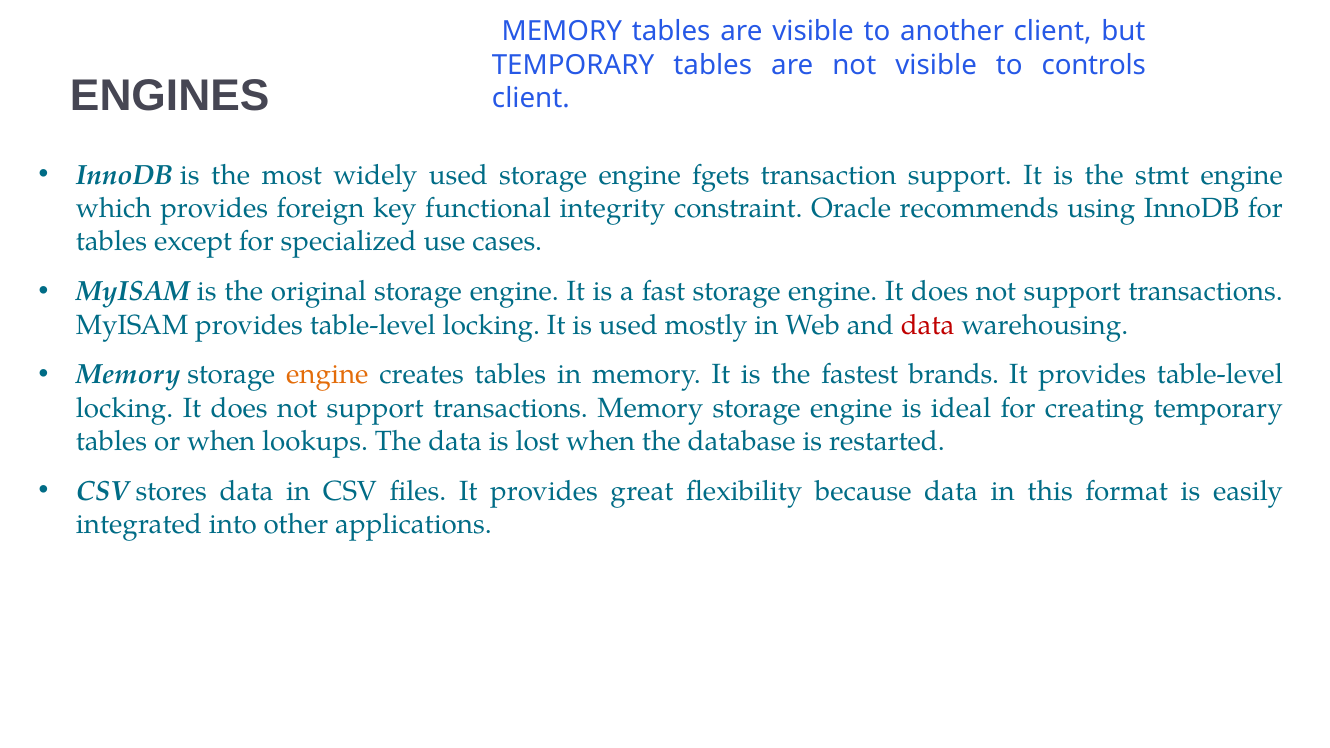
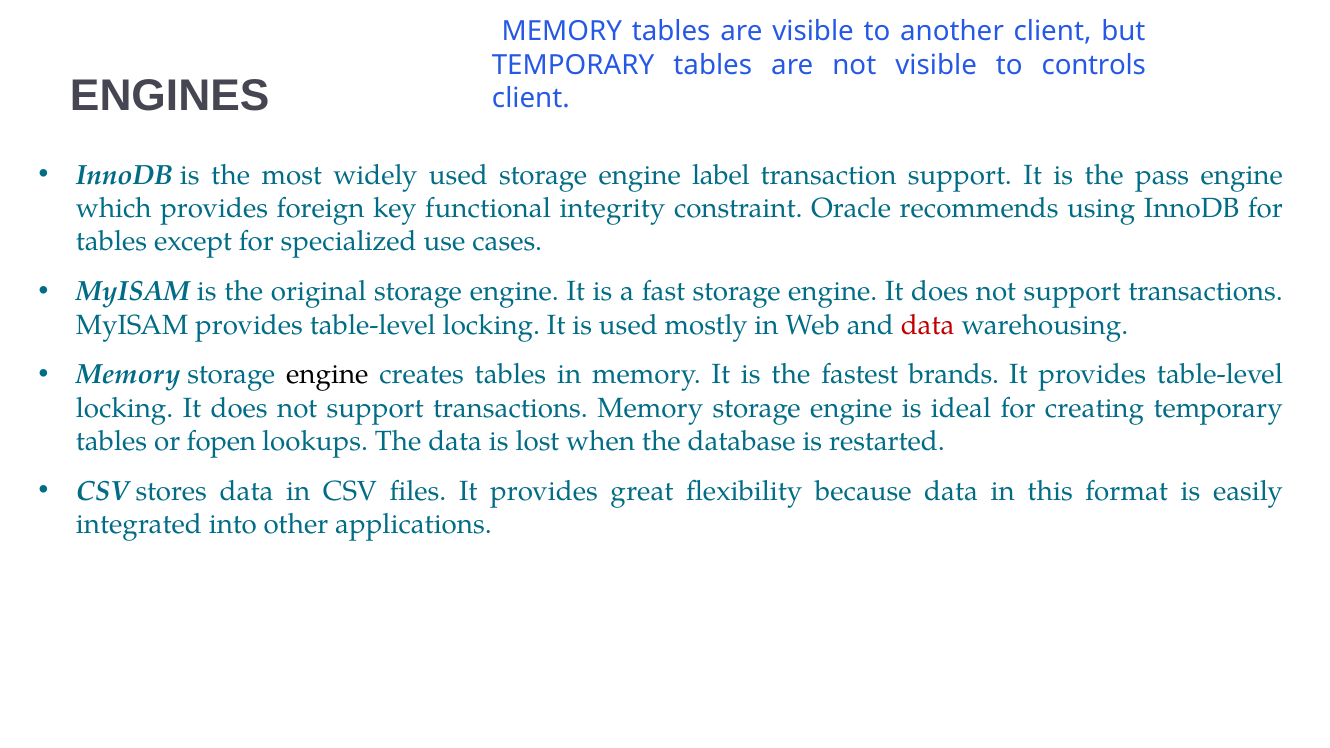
fgets: fgets -> label
stmt: stmt -> pass
engine at (327, 375) colour: orange -> black
or when: when -> fopen
